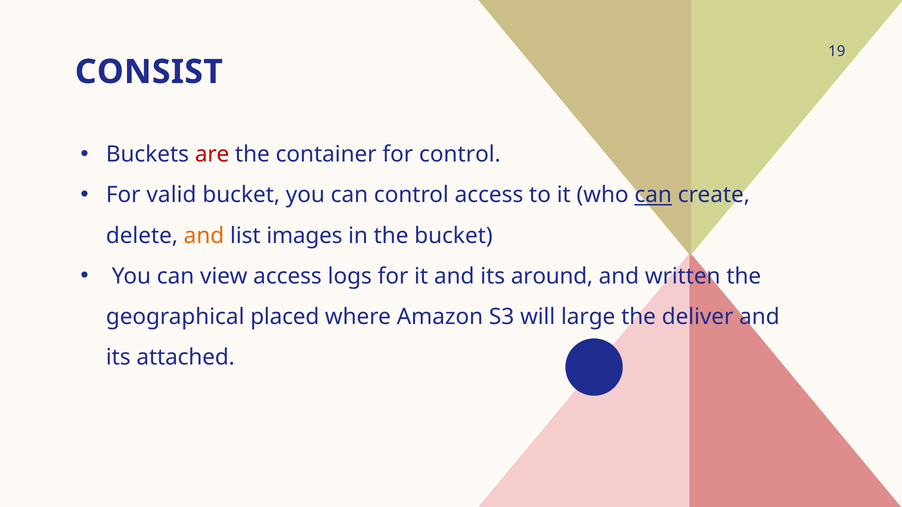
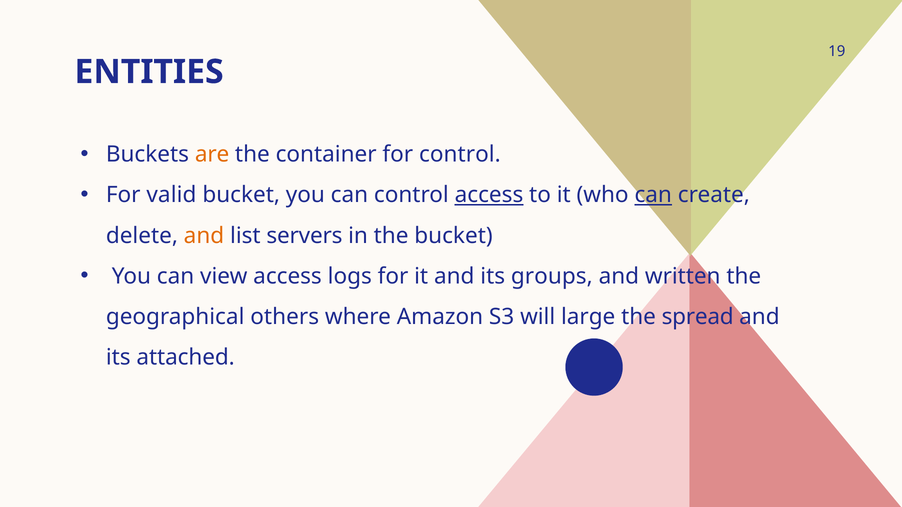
CONSIST: CONSIST -> ENTITIES
are colour: red -> orange
access at (489, 195) underline: none -> present
images: images -> servers
around: around -> groups
placed: placed -> others
deliver: deliver -> spread
